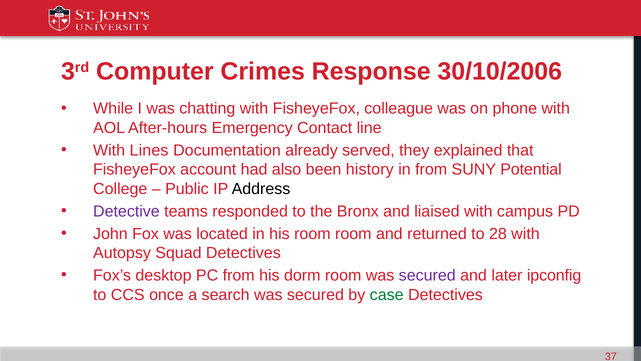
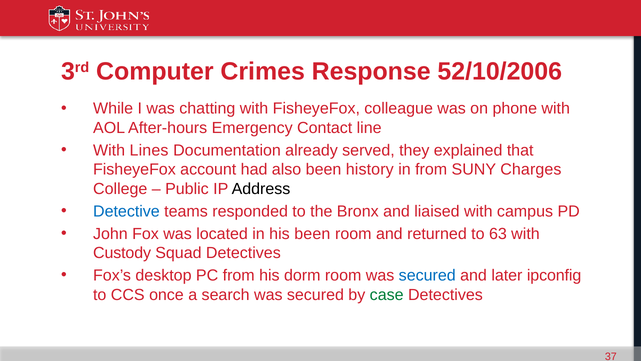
30/10/2006: 30/10/2006 -> 52/10/2006
Potential: Potential -> Charges
Detective colour: purple -> blue
his room: room -> been
28: 28 -> 63
Autopsy: Autopsy -> Custody
secured at (427, 275) colour: purple -> blue
